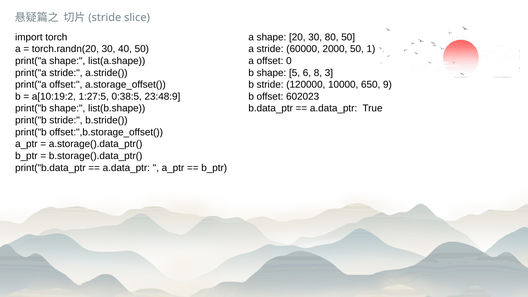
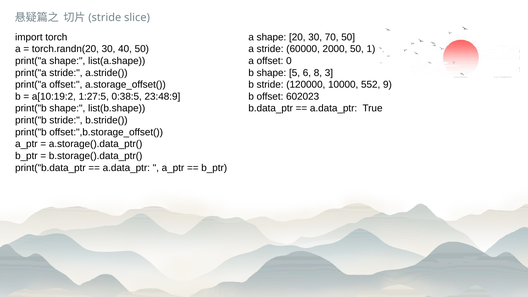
80: 80 -> 70
650: 650 -> 552
